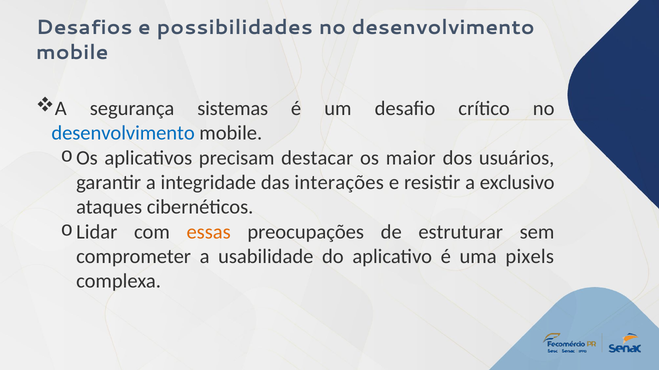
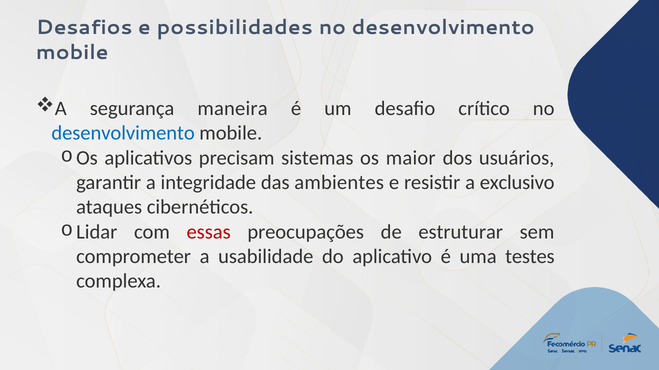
sistemas: sistemas -> maneira
destacar: destacar -> sistemas
interações: interações -> ambientes
essas colour: orange -> red
pixels: pixels -> testes
